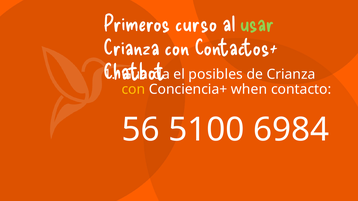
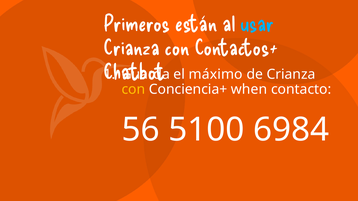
curso: curso -> están
usar colour: light green -> light blue
posibles: posibles -> máximo
